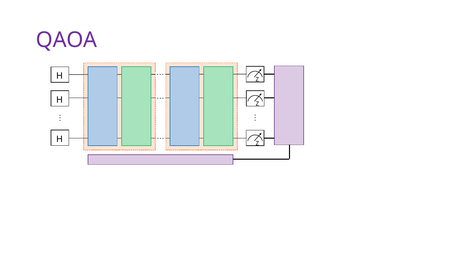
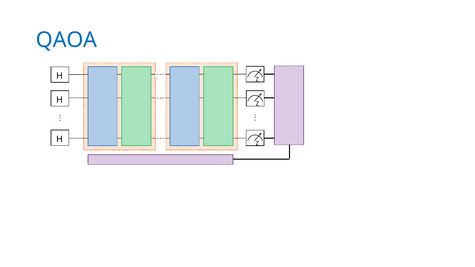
QAOA colour: purple -> blue
